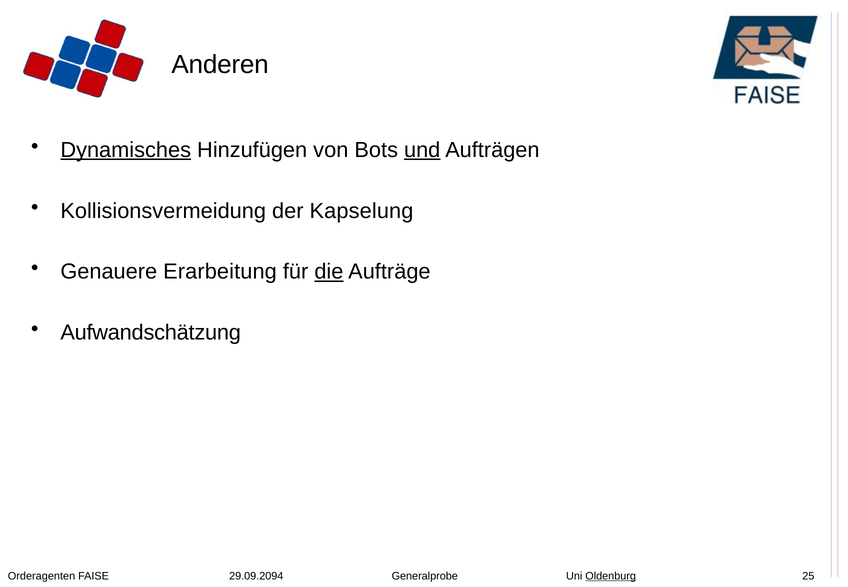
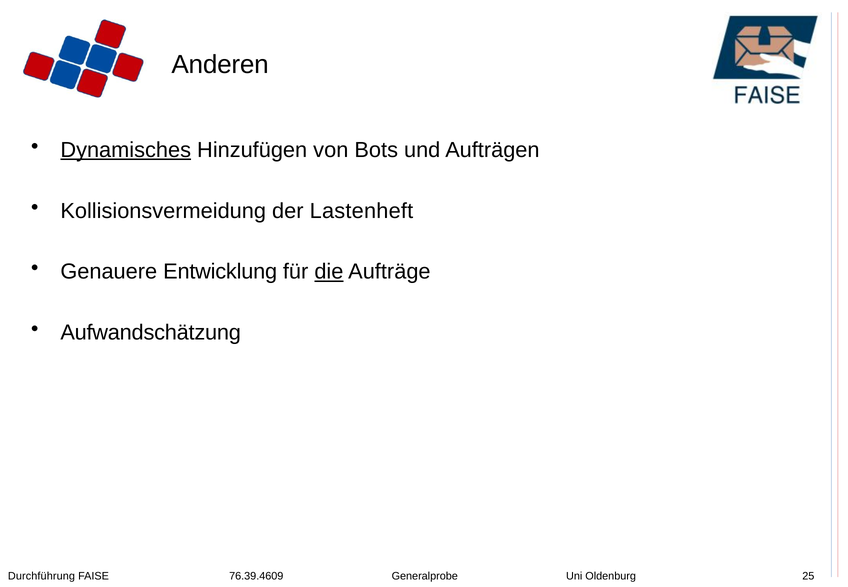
und underline: present -> none
Kapselung: Kapselung -> Lastenheft
Erarbeitung: Erarbeitung -> Entwicklung
Orderagenten: Orderagenten -> Durchführung
29.09.2094: 29.09.2094 -> 76.39.4609
Oldenburg underline: present -> none
